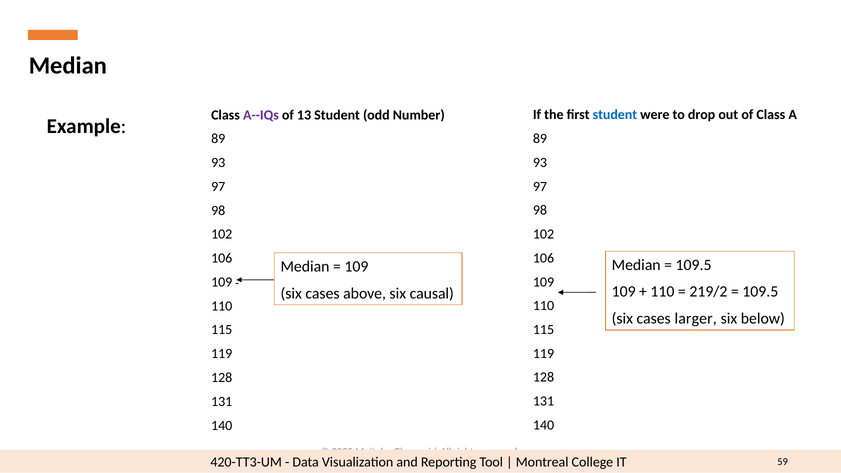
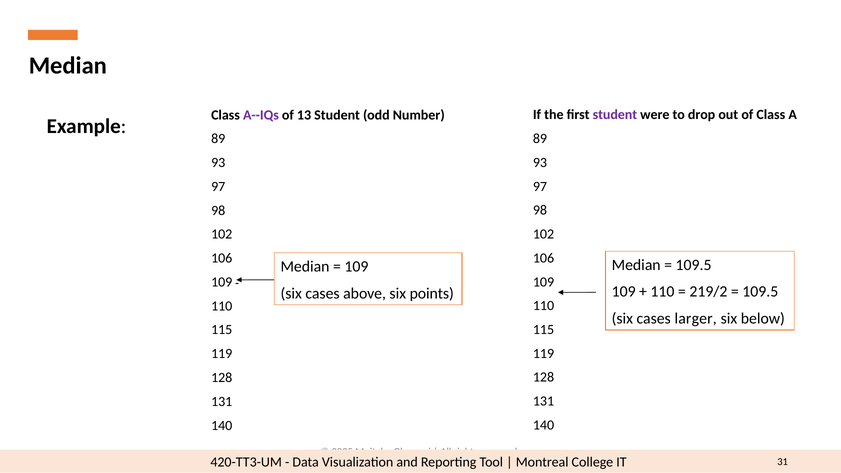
student at (615, 115) colour: blue -> purple
causal: causal -> points
59: 59 -> 31
